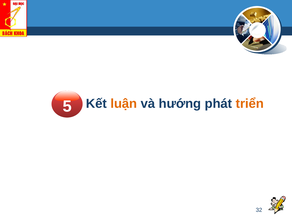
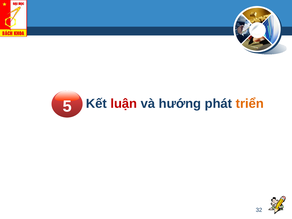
luận colour: orange -> red
